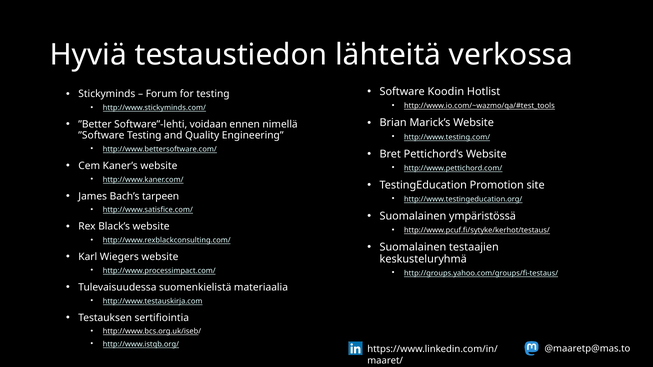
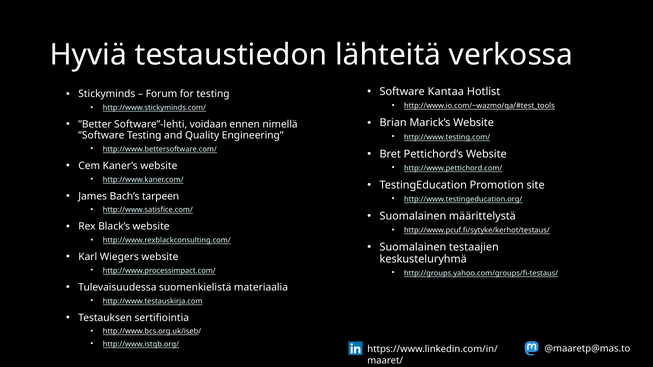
Koodin: Koodin -> Kantaa
ympäristössä: ympäristössä -> määrittelystä
